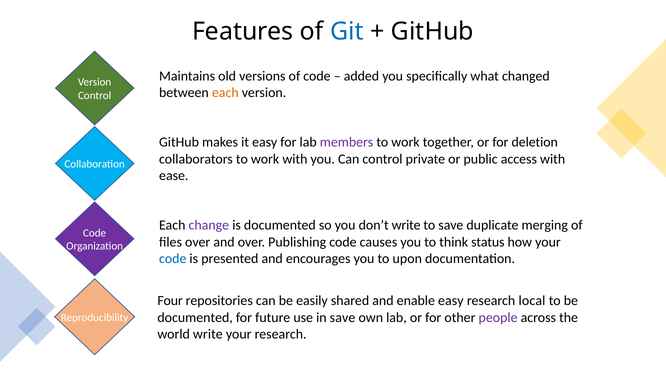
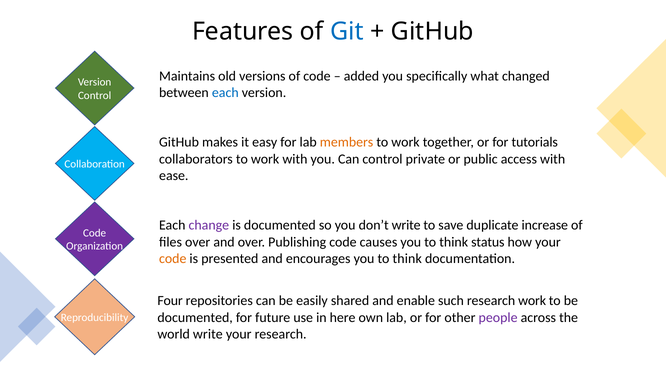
each at (225, 93) colour: orange -> blue
members colour: purple -> orange
deletion: deletion -> tutorials
merging: merging -> increase
code at (173, 258) colour: blue -> orange
encourages you to upon: upon -> think
enable easy: easy -> such
research local: local -> work
in save: save -> here
